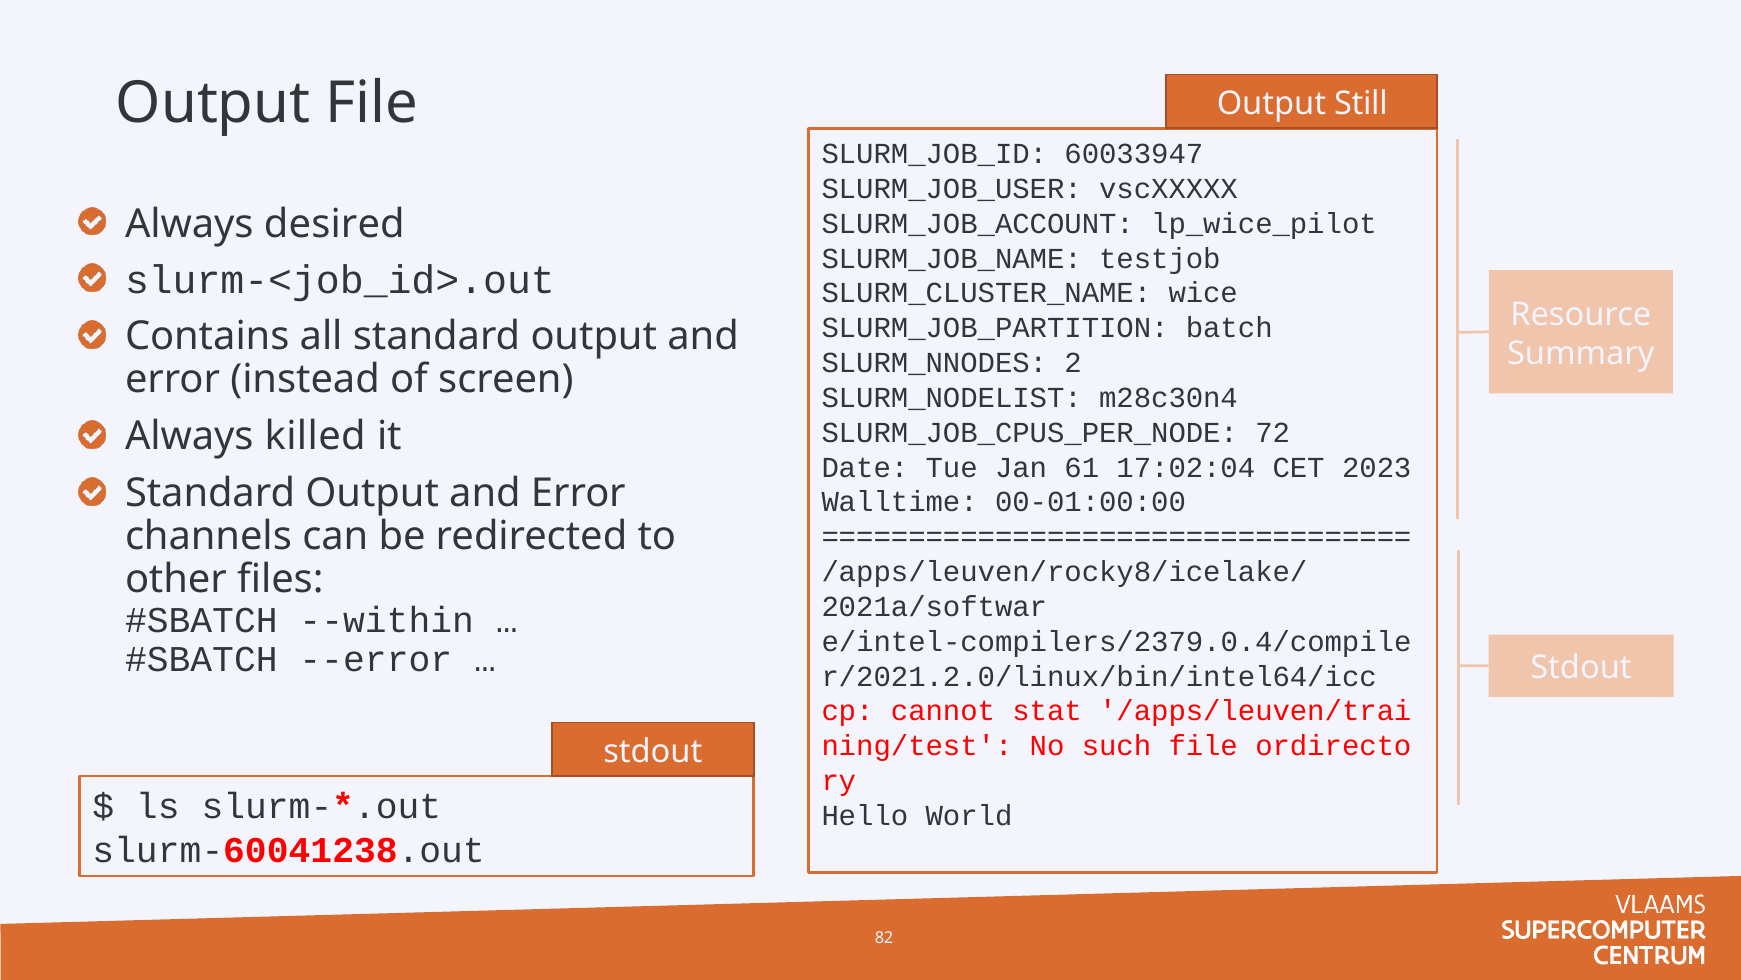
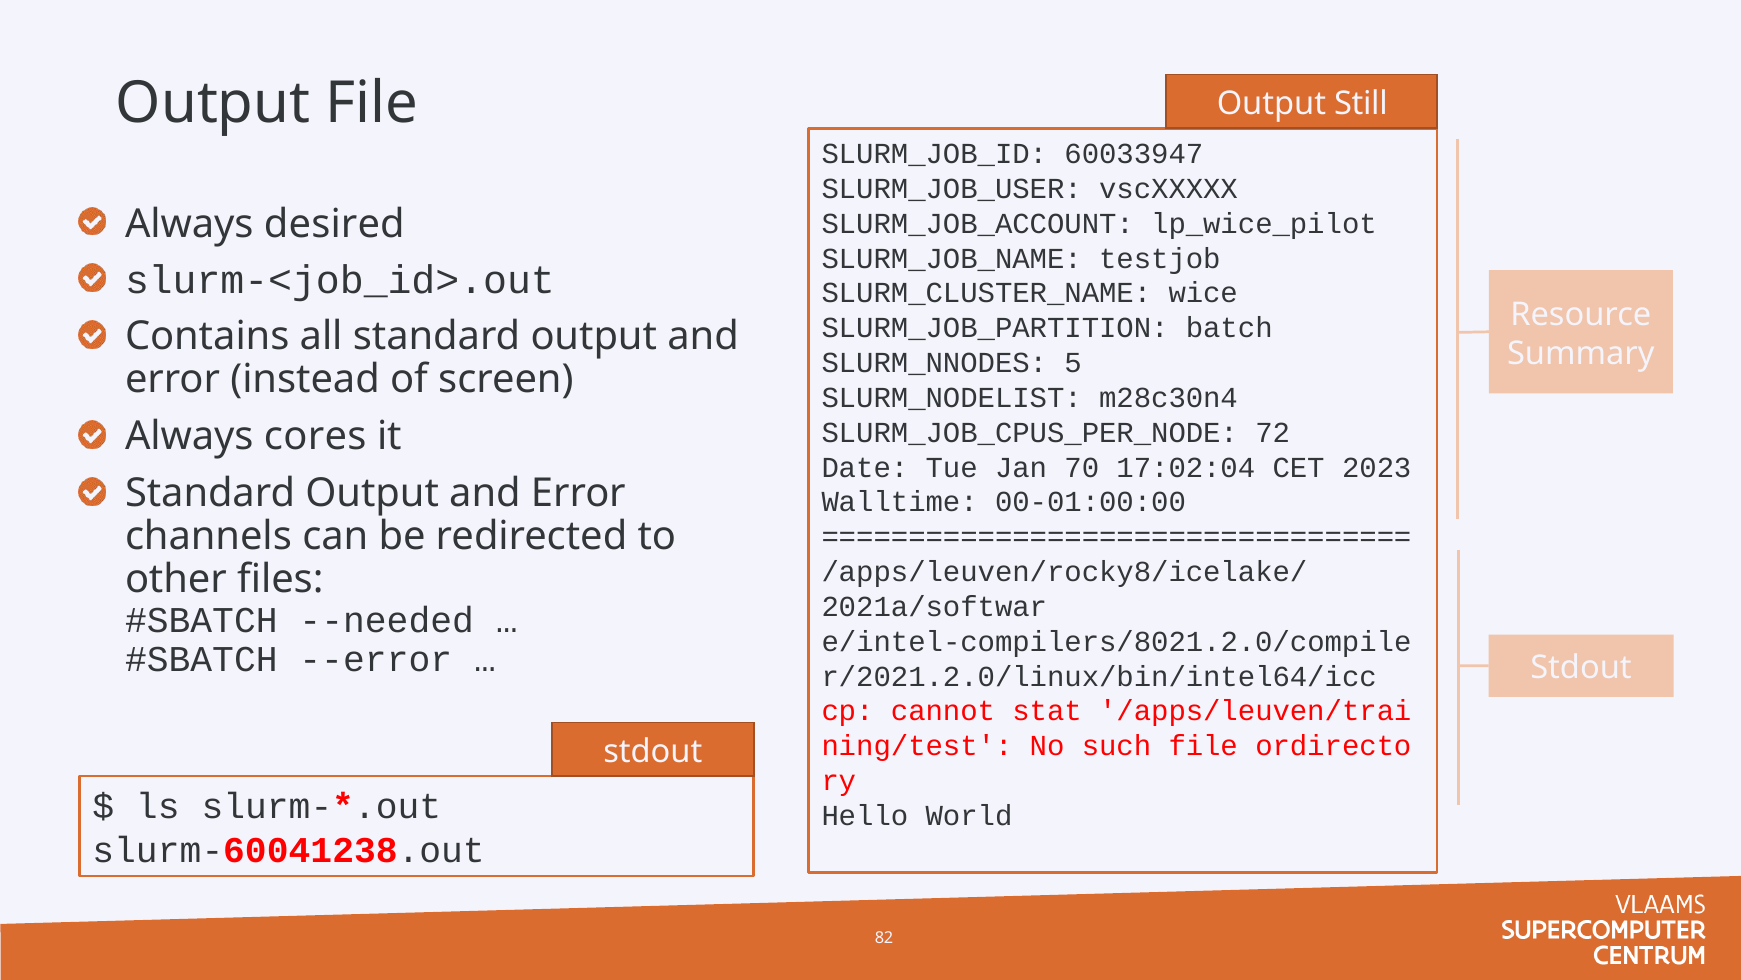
2: 2 -> 5
killed: killed -> cores
61: 61 -> 70
--within: --within -> --needed
e/intel-compilers/2379.0.4/compile: e/intel-compilers/2379.0.4/compile -> e/intel-compilers/8021.2.0/compile
